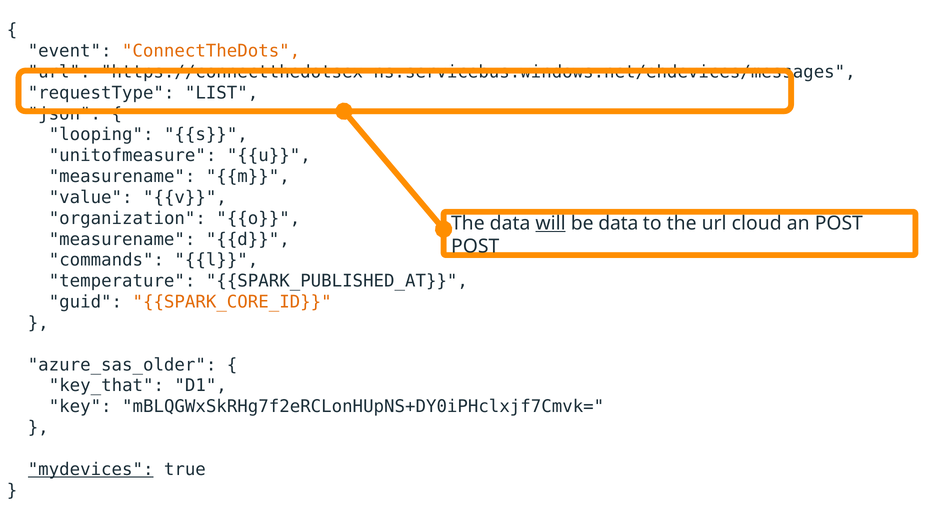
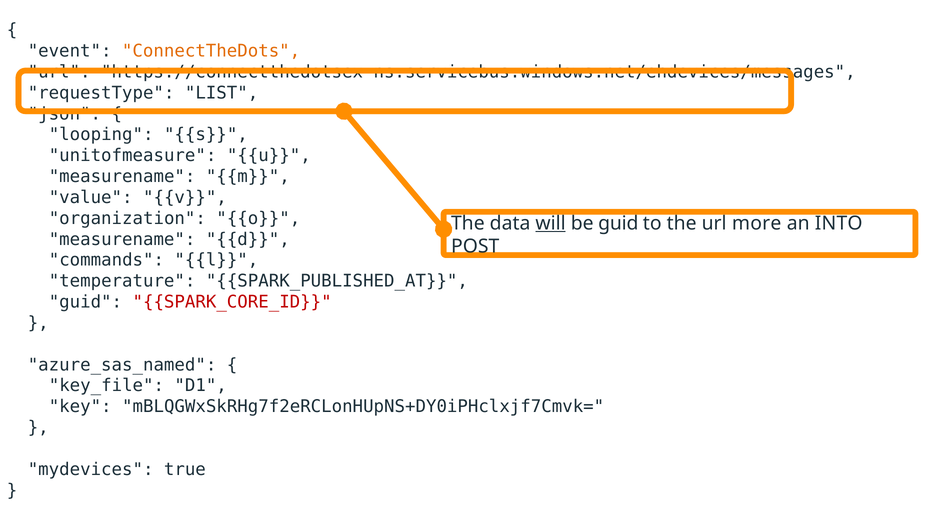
be data: data -> guid
cloud: cloud -> more
an POST: POST -> INTO
SPARK_CORE_ID colour: orange -> red
azure_sas_older: azure_sas_older -> azure_sas_named
key_that: key_that -> key_file
mydevices underline: present -> none
